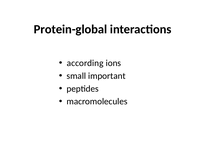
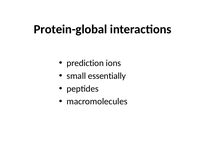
according: according -> prediction
important: important -> essentially
